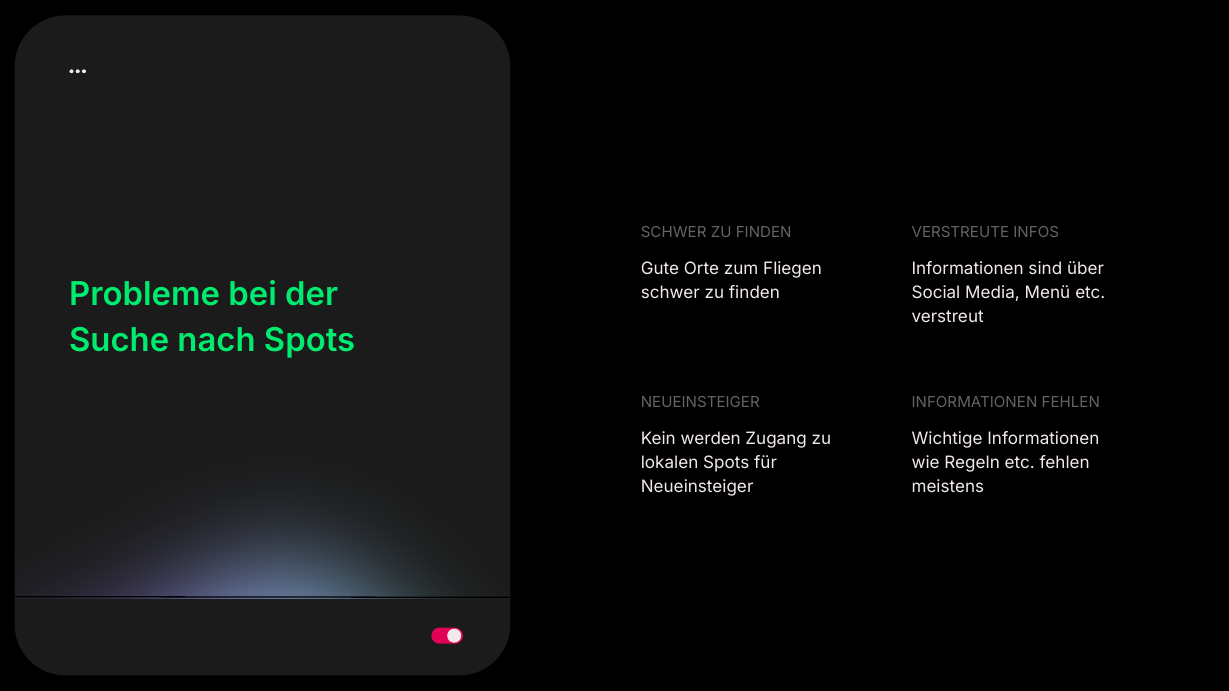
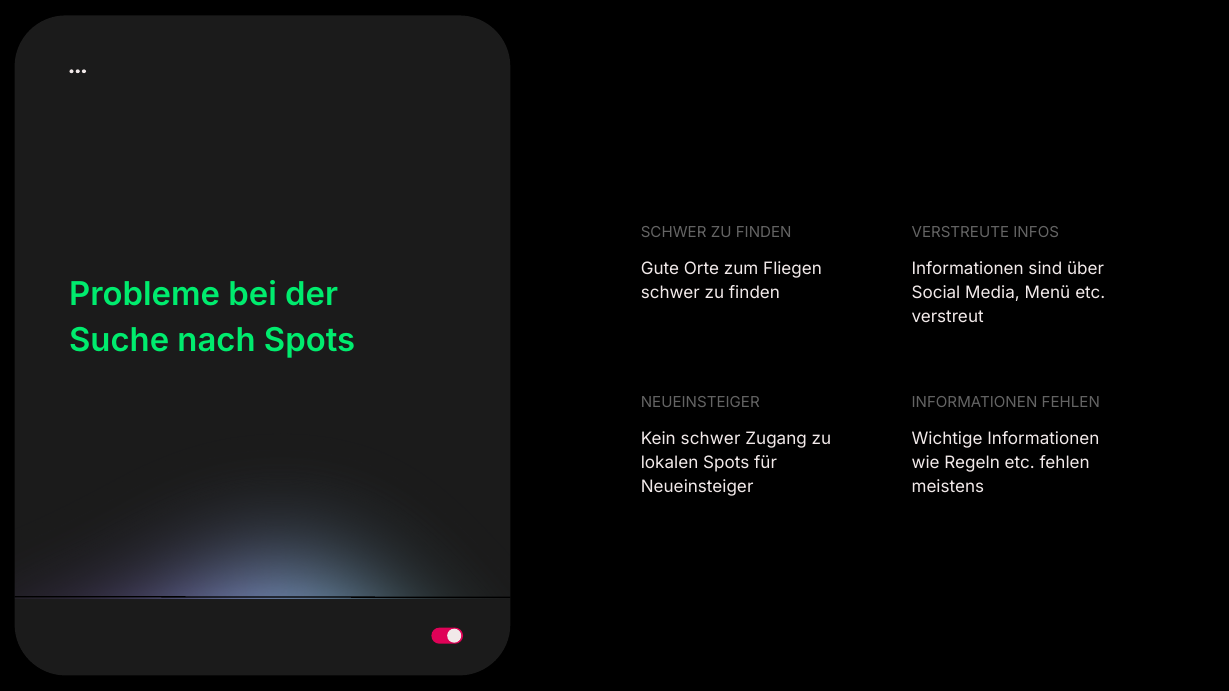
Kein werden: werden -> schwer
